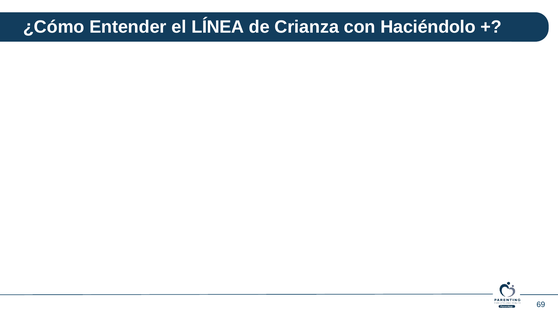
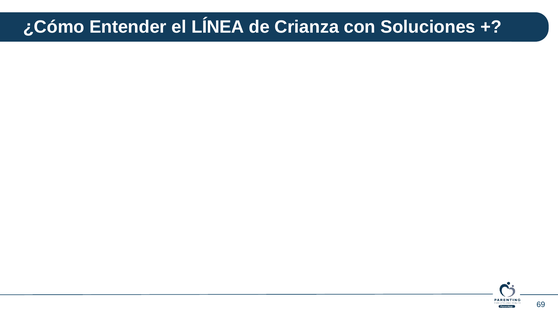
Haciéndolo: Haciéndolo -> Soluciones
